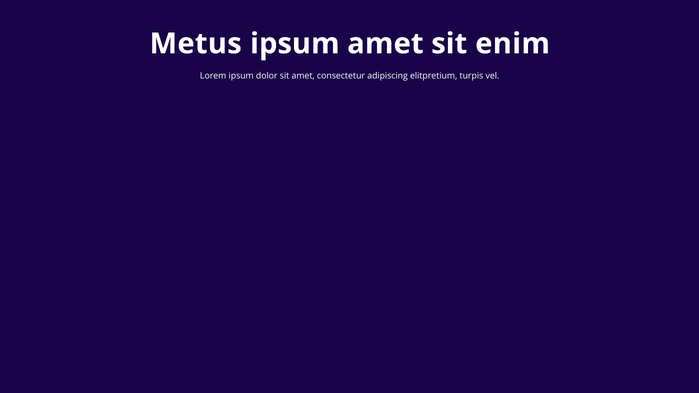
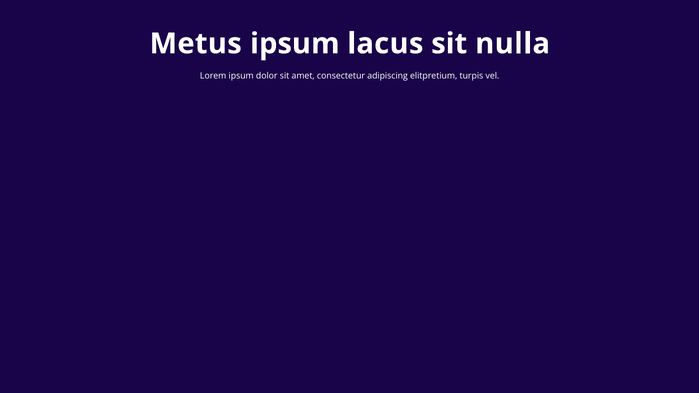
ipsum amet: amet -> lacus
enim: enim -> nulla
